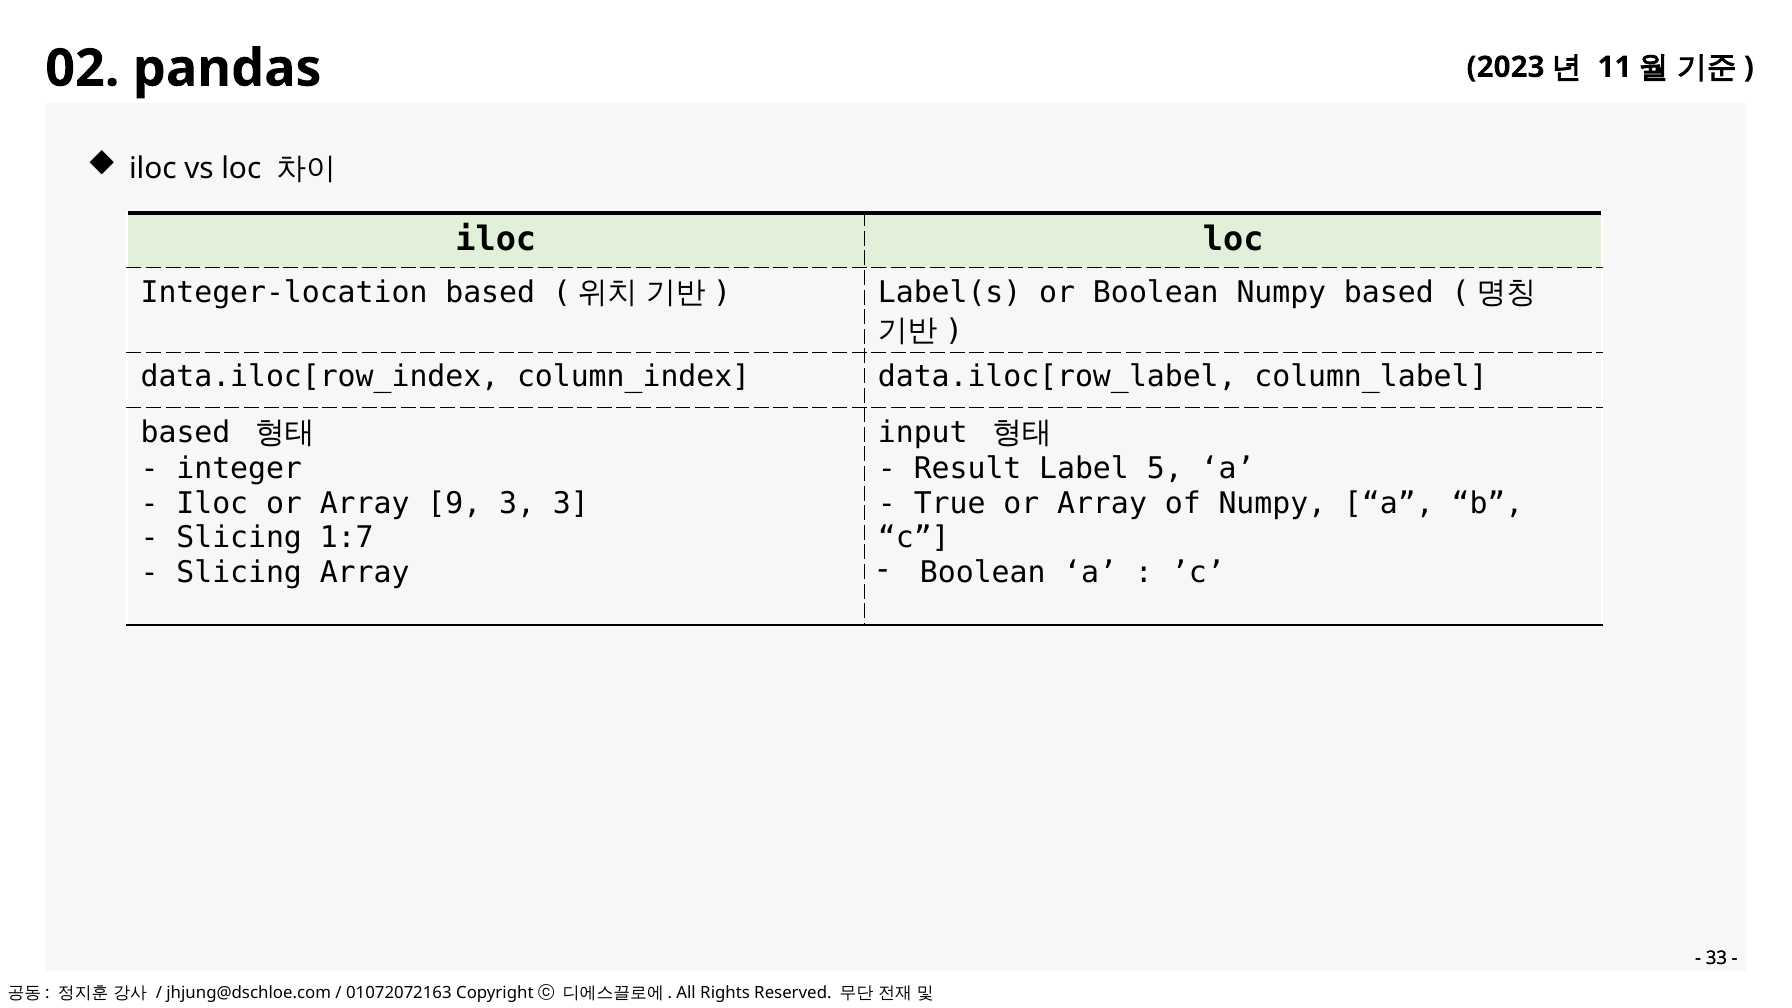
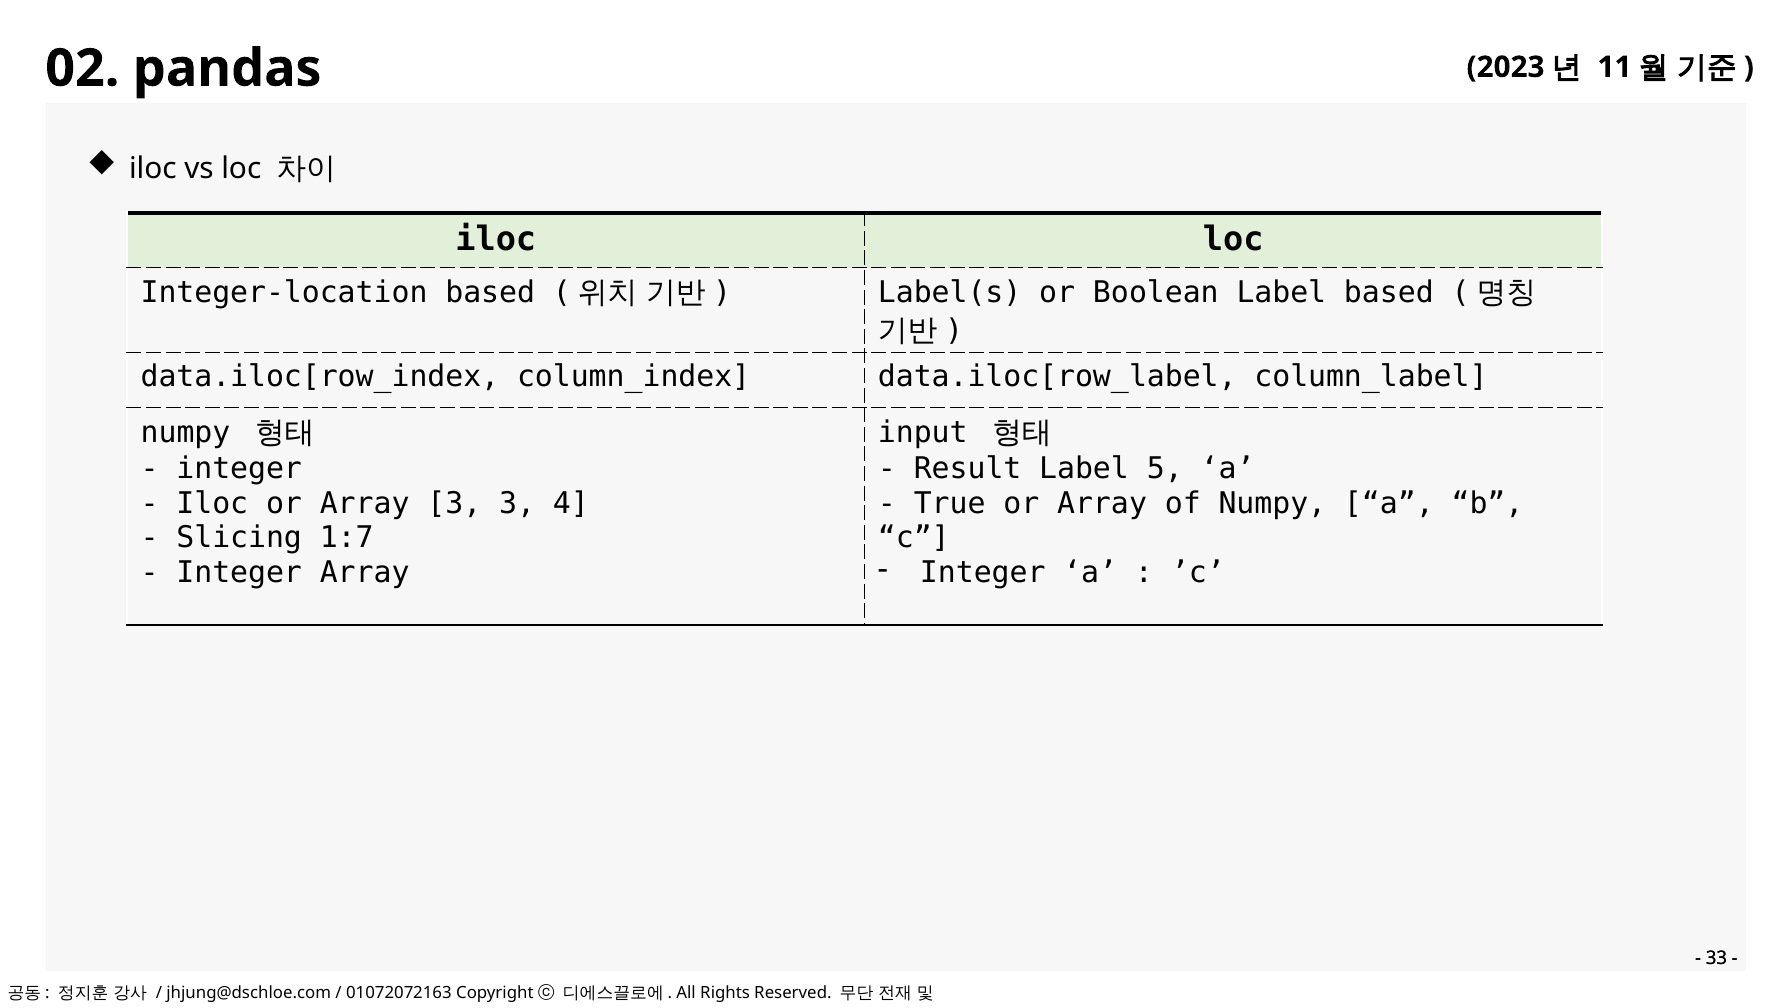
Boolean Numpy: Numpy -> Label
based at (185, 433): based -> numpy
Array 9: 9 -> 3
3 3: 3 -> 4
Boolean at (983, 573): Boolean -> Integer
Slicing at (239, 573): Slicing -> Integer
